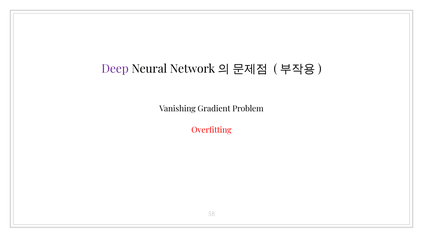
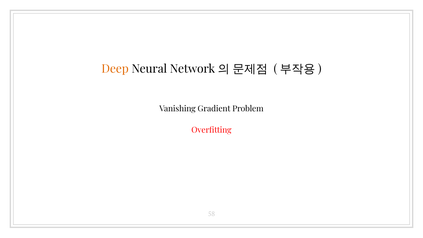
Deep colour: purple -> orange
